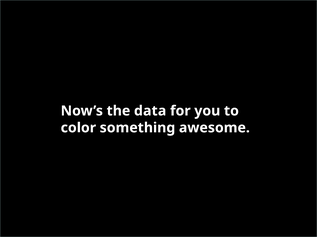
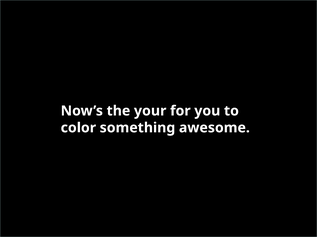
data: data -> your
